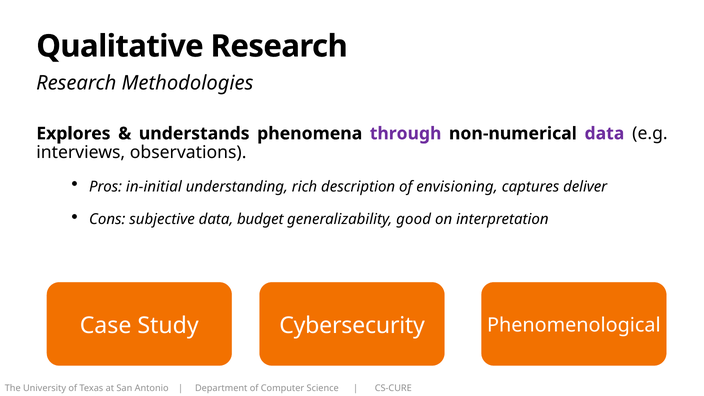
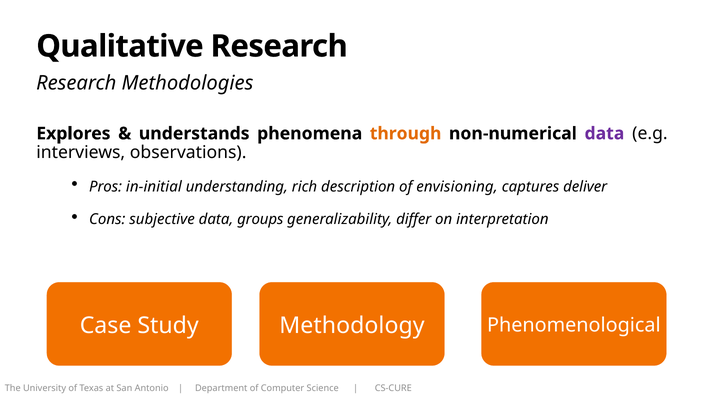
through colour: purple -> orange
budget: budget -> groups
good: good -> differ
Cybersecurity: Cybersecurity -> Methodology
